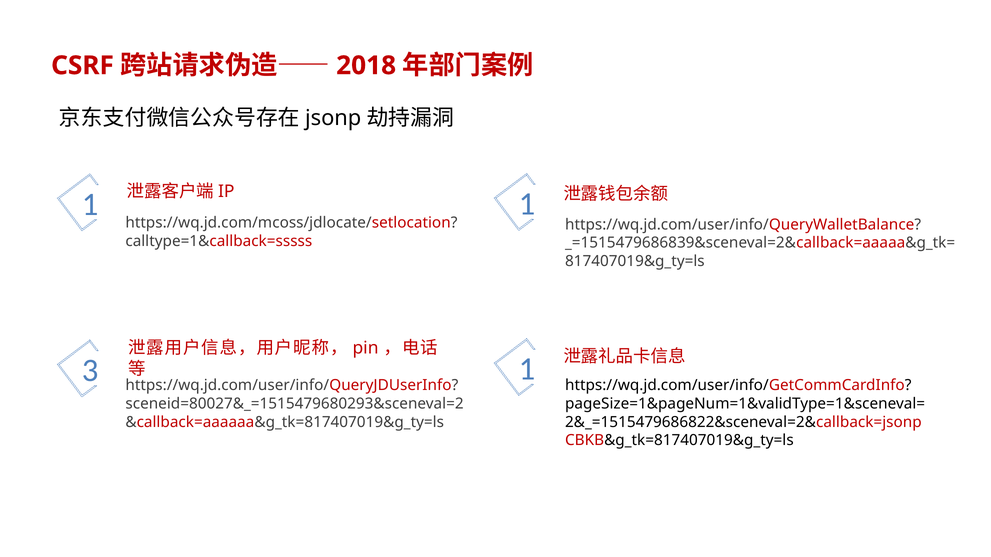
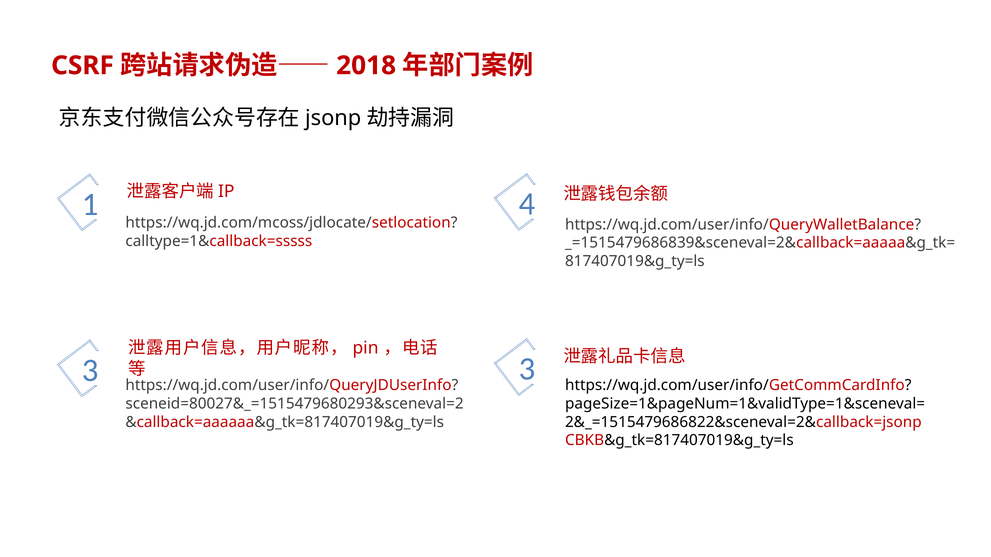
1 at (527, 204): 1 -> 4
1 at (527, 369): 1 -> 3
